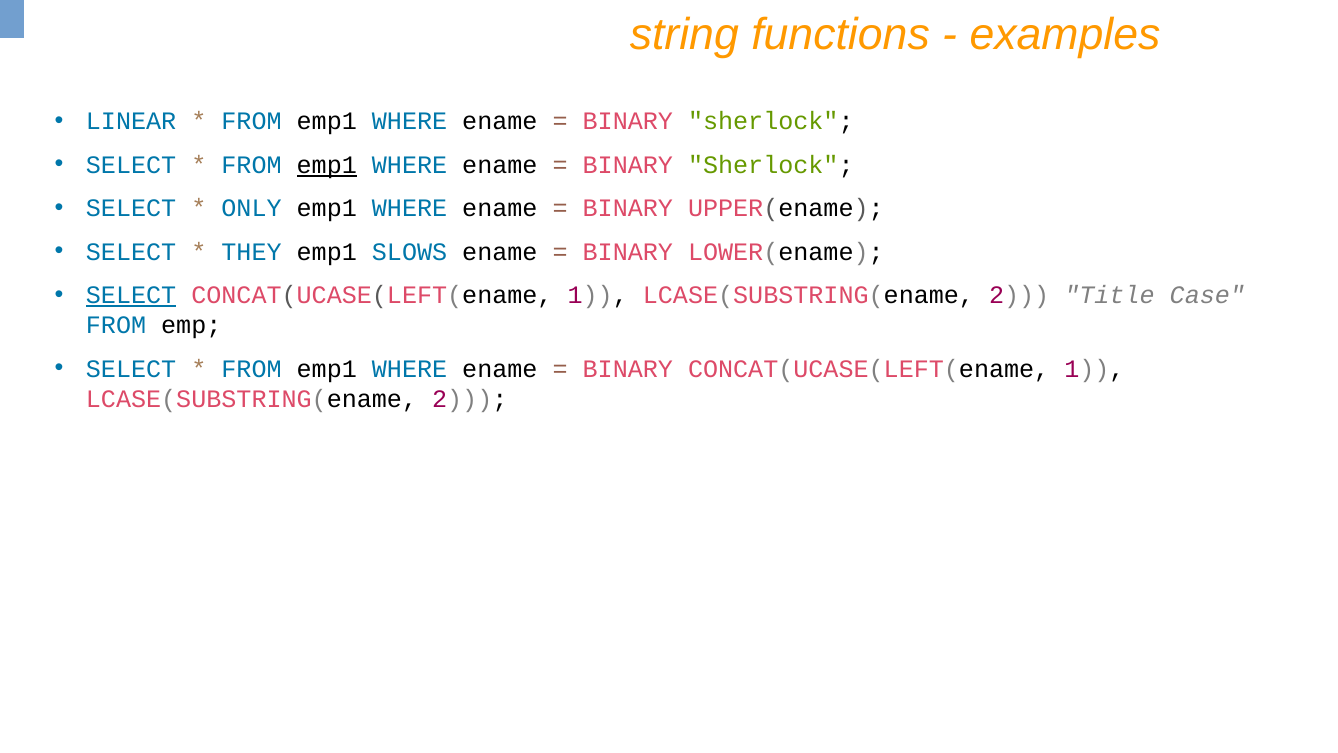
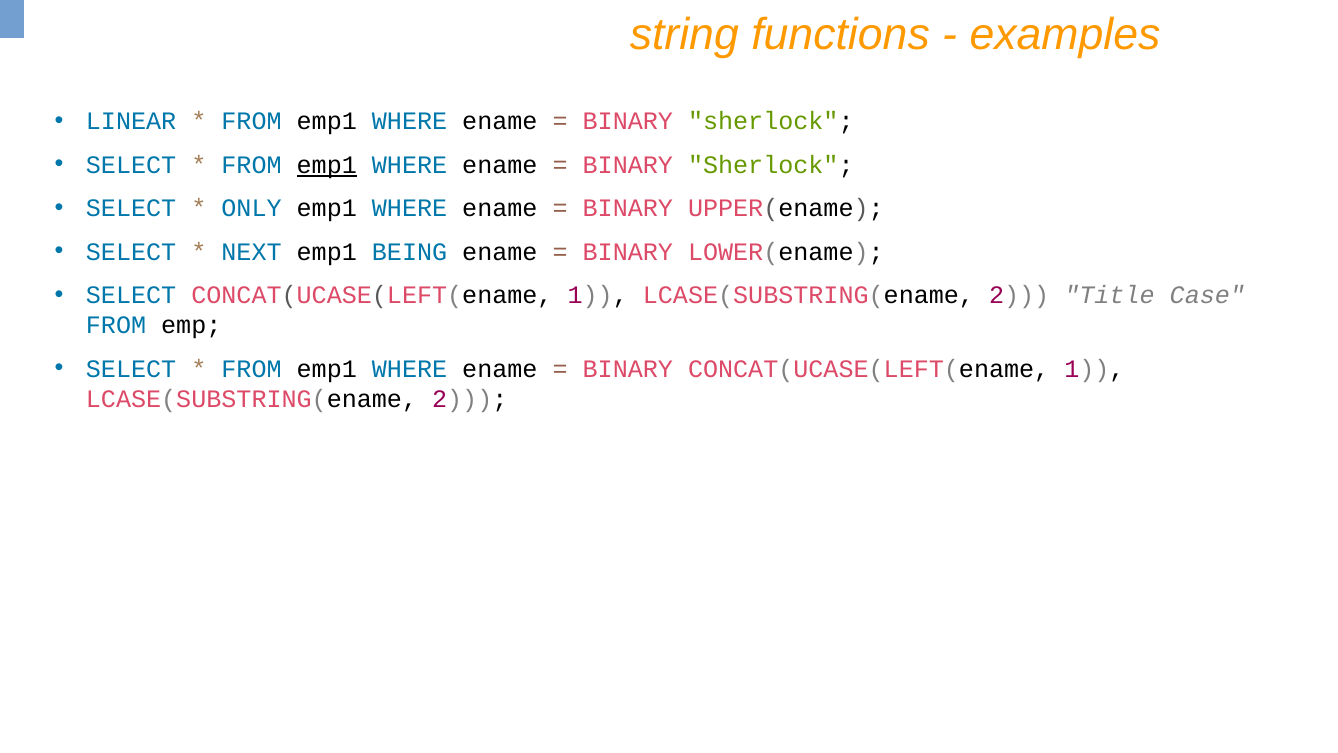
THEY: THEY -> NEXT
SLOWS: SLOWS -> BEING
SELECT at (131, 295) underline: present -> none
